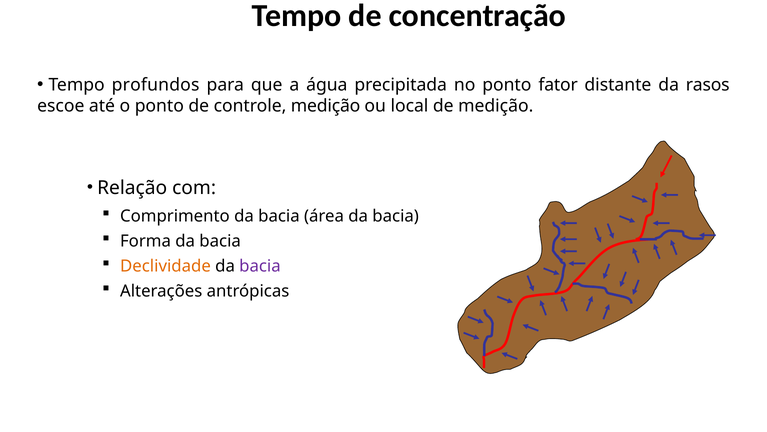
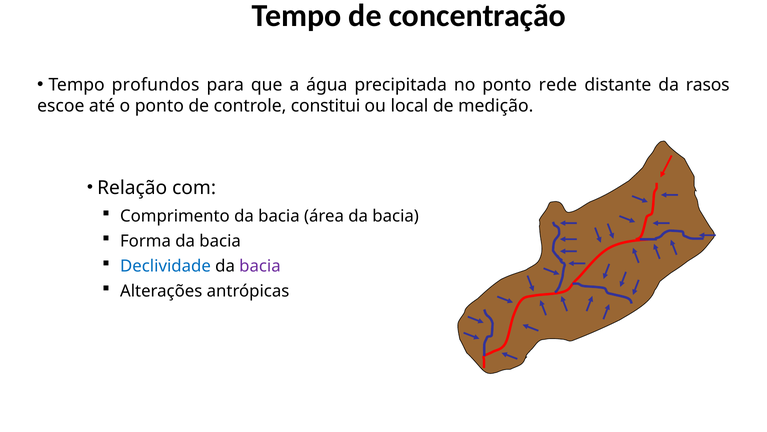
fator: fator -> rede
controle medição: medição -> constitui
Declividade colour: orange -> blue
